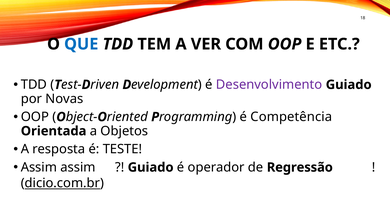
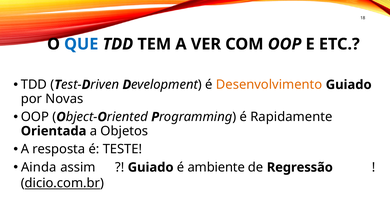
Desenvolvimento colour: purple -> orange
Competência: Competência -> Rapidamente
Assim at (39, 167): Assim -> Ainda
operador: operador -> ambiente
